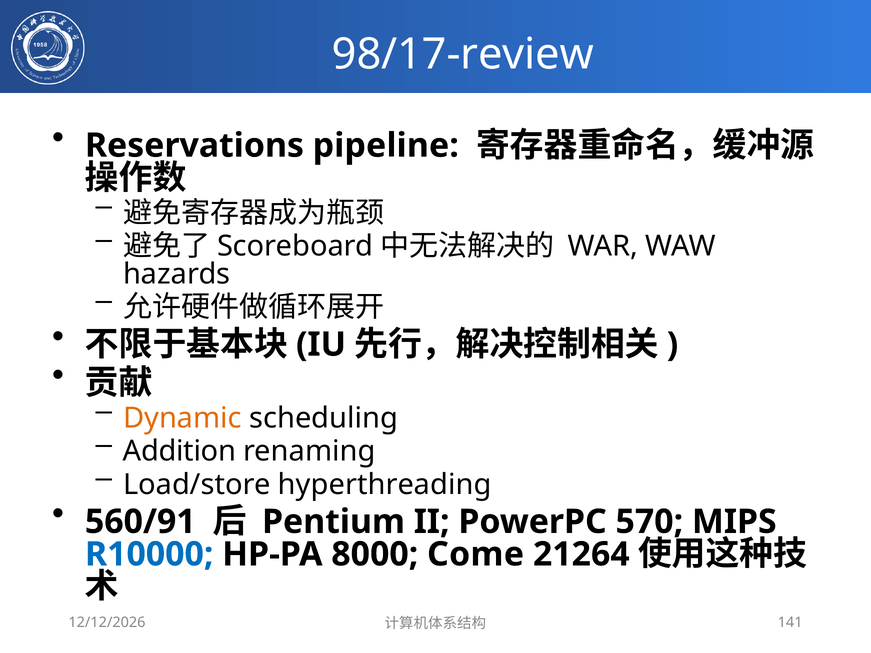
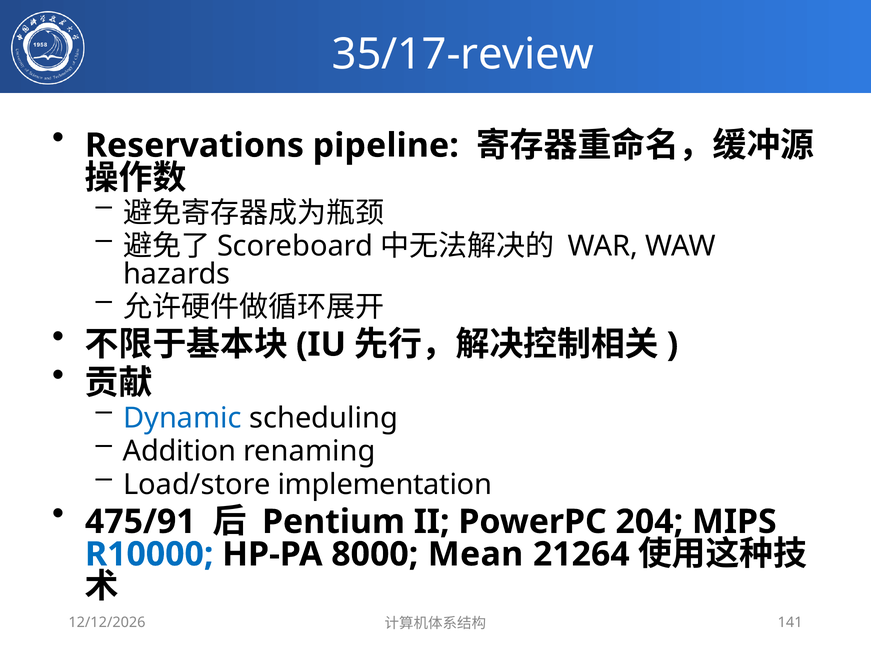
98/17-review: 98/17-review -> 35/17-review
Dynamic colour: orange -> blue
hyperthreading: hyperthreading -> implementation
560/91: 560/91 -> 475/91
570: 570 -> 204
Come: Come -> Mean
